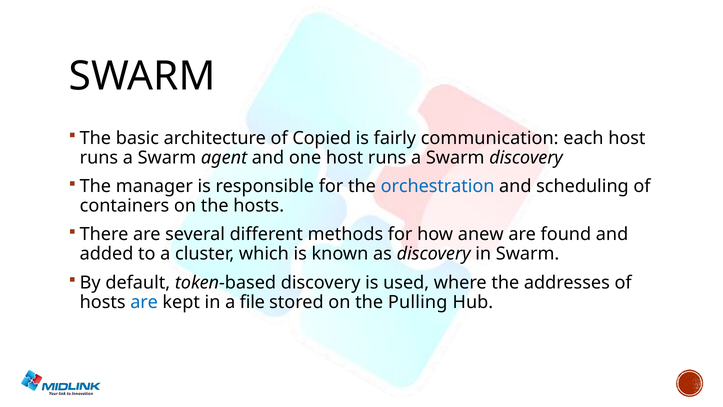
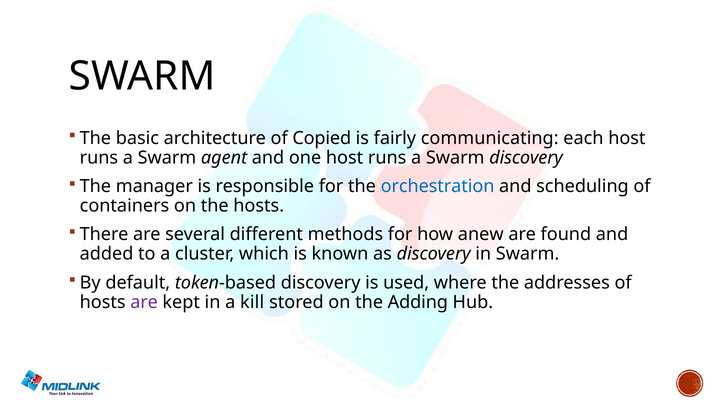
communication: communication -> communicating
are at (144, 302) colour: blue -> purple
file: file -> kill
Pulling: Pulling -> Adding
